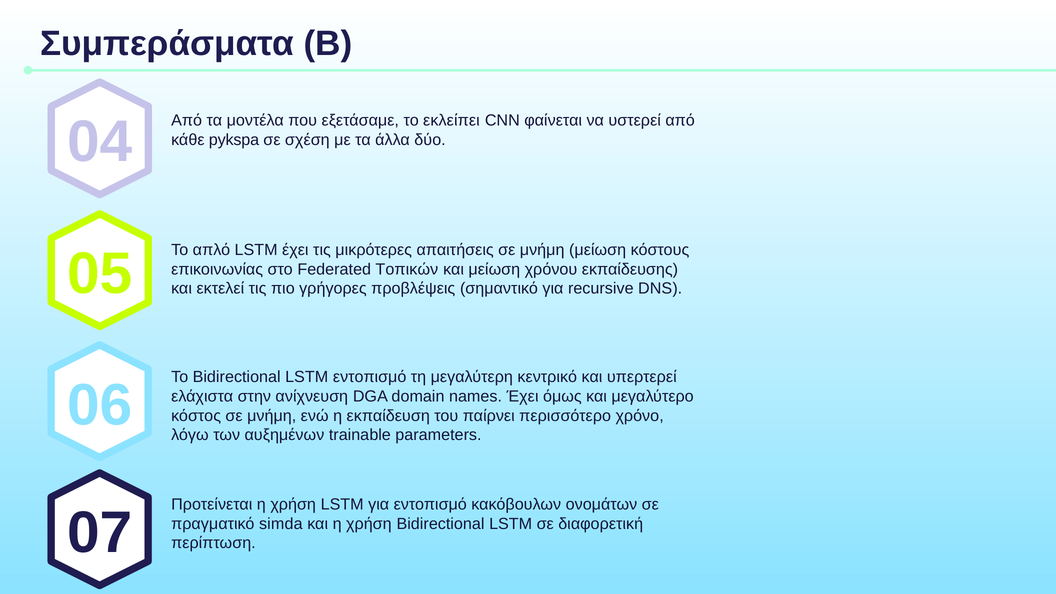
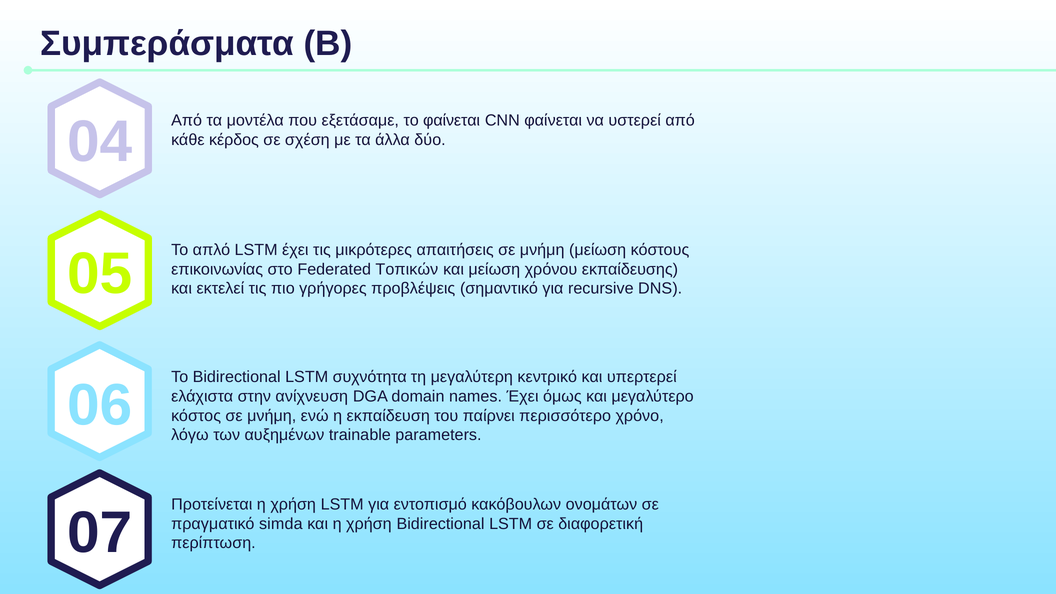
το εκλείπει: εκλείπει -> φαίνεται
pykspa: pykspa -> κέρδος
LSTM εντοπισμό: εντοπισμό -> συχνότητα
